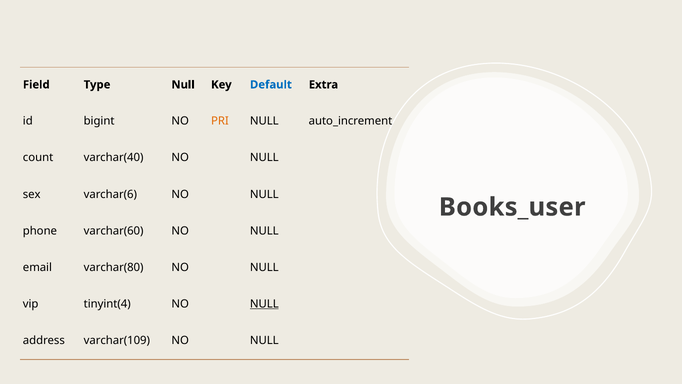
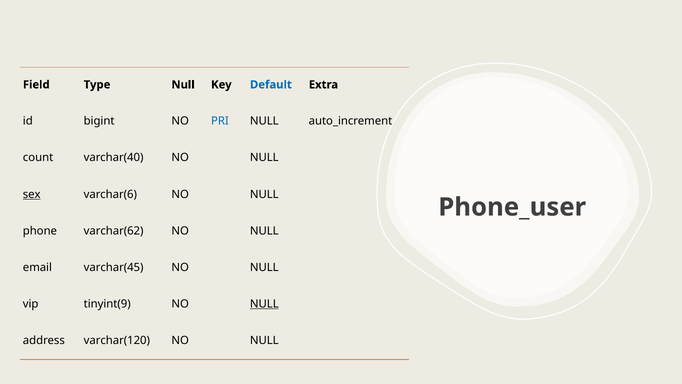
PRI colour: orange -> blue
sex underline: none -> present
Books_user: Books_user -> Phone_user
varchar(60: varchar(60 -> varchar(62
varchar(80: varchar(80 -> varchar(45
tinyint(4: tinyint(4 -> tinyint(9
varchar(109: varchar(109 -> varchar(120
